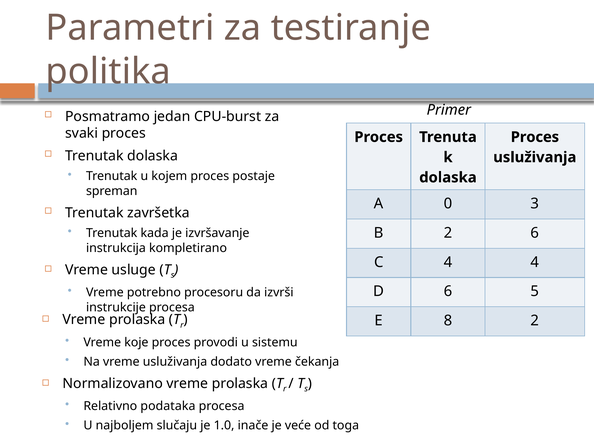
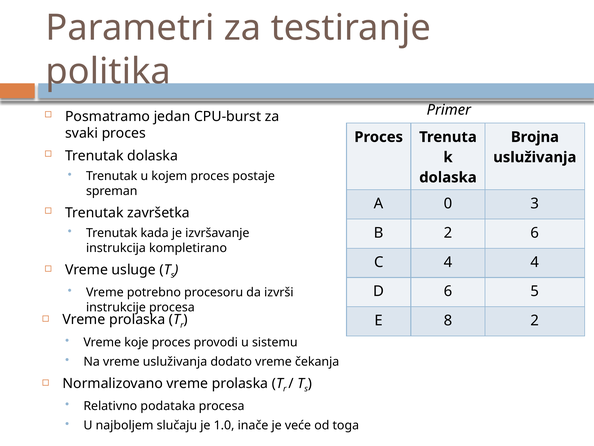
Proces at (535, 137): Proces -> Brojna
